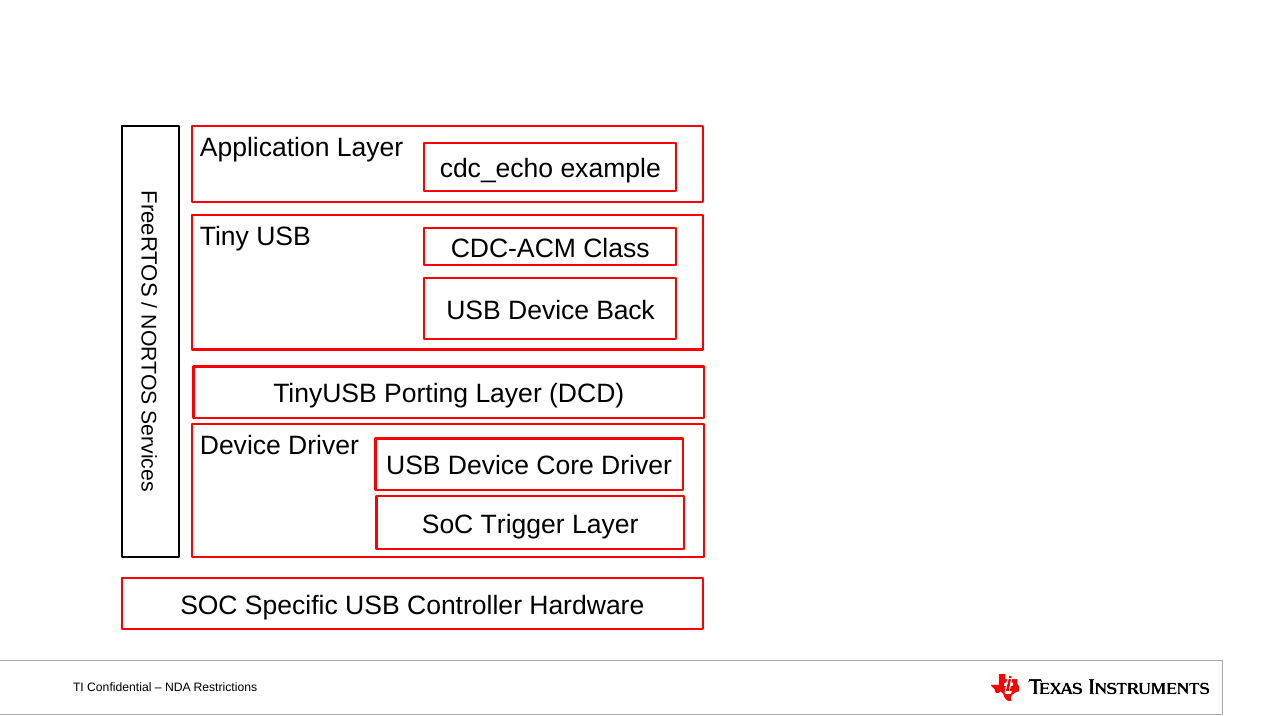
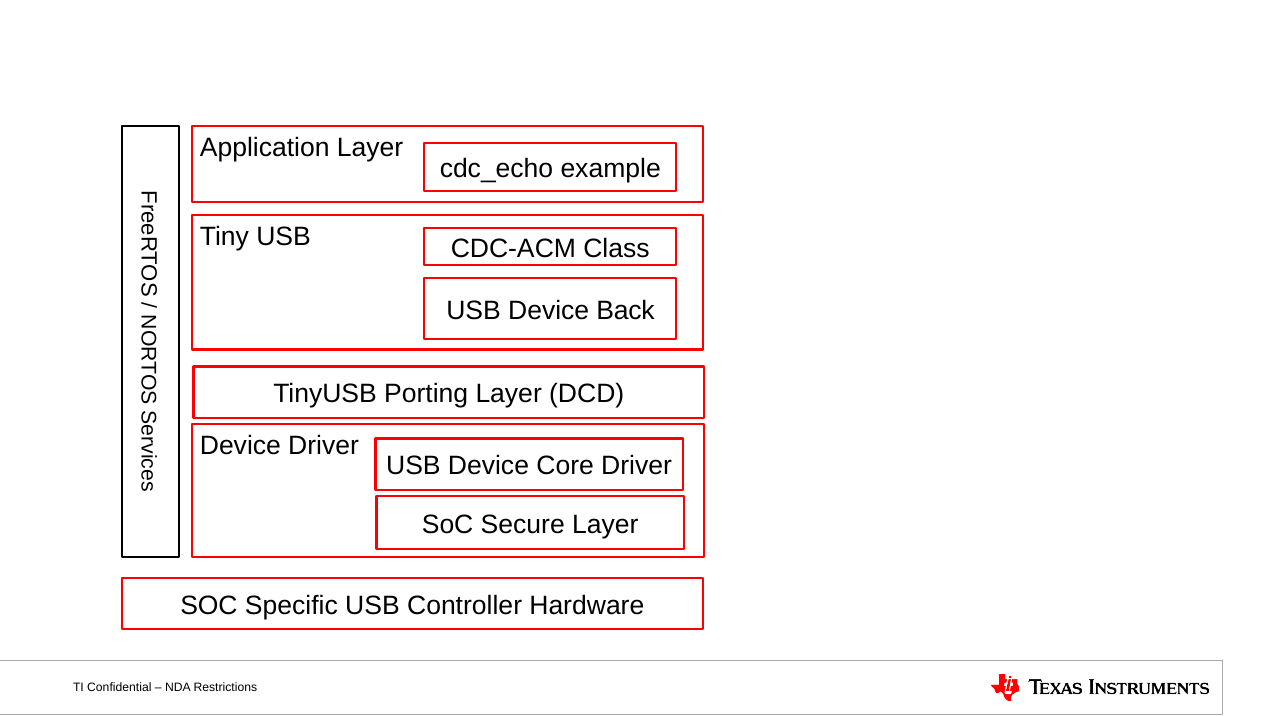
Trigger: Trigger -> Secure
